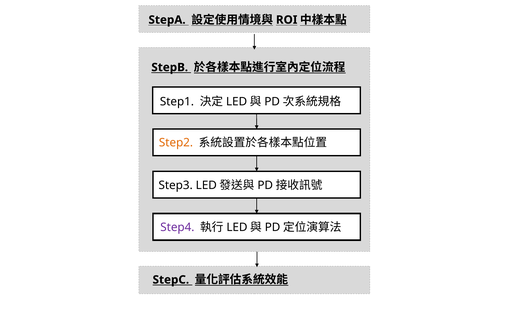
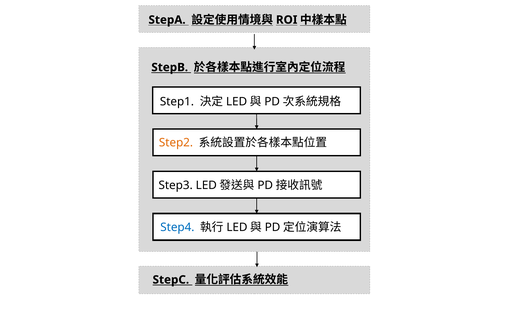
Step4 colour: purple -> blue
